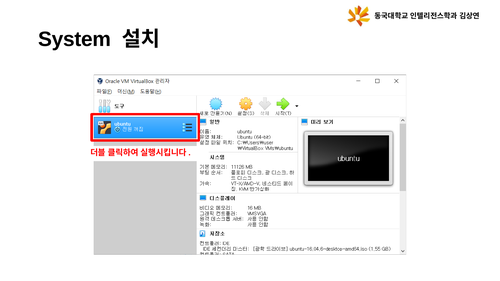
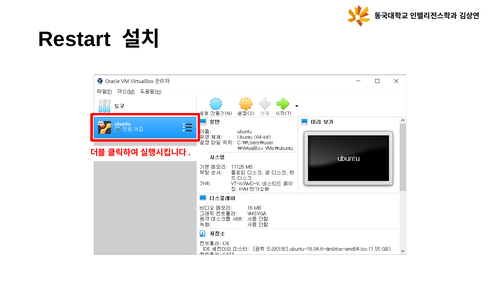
System: System -> Restart
